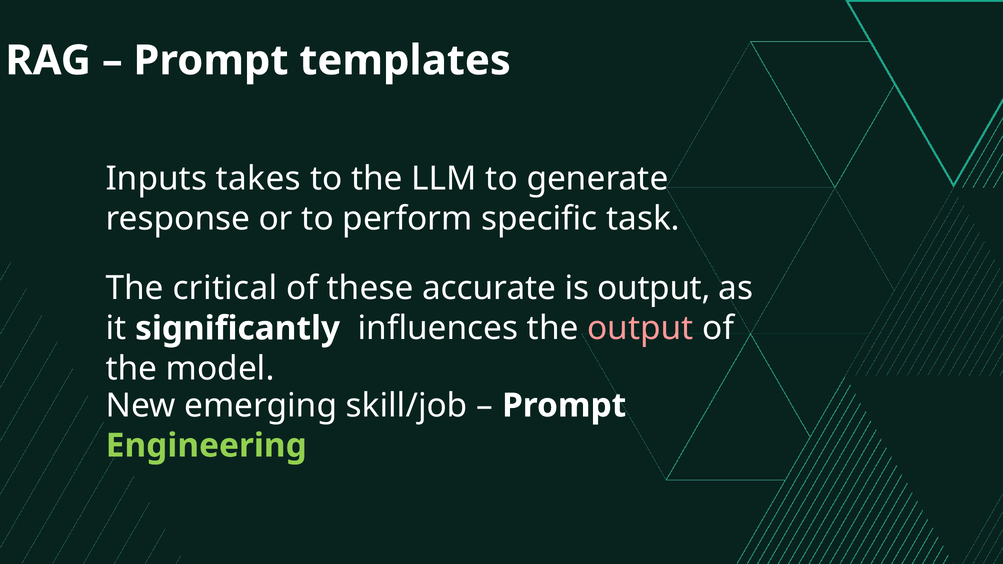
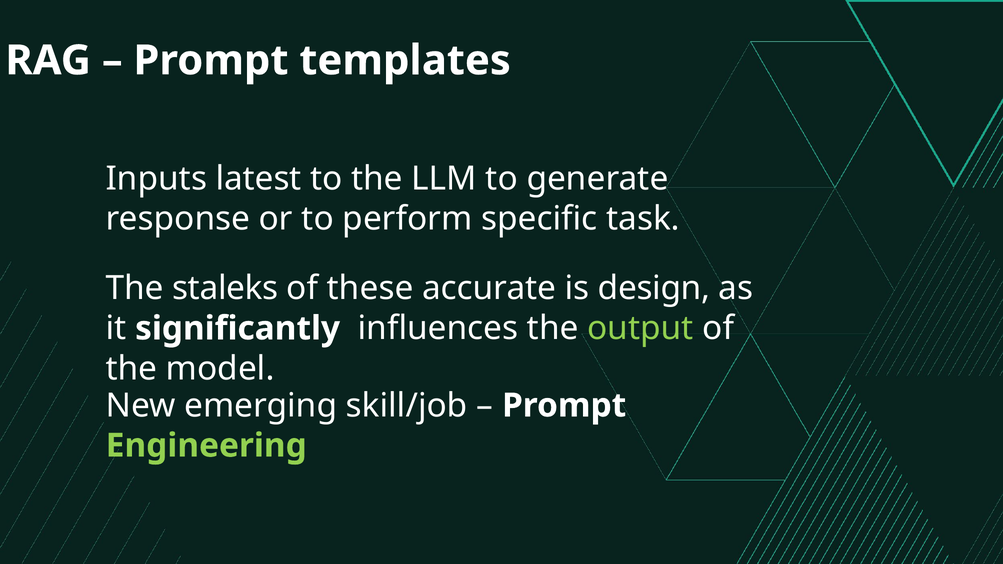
takes: takes -> latest
critical: critical -> staleks
is output: output -> design
output at (640, 329) colour: pink -> light green
